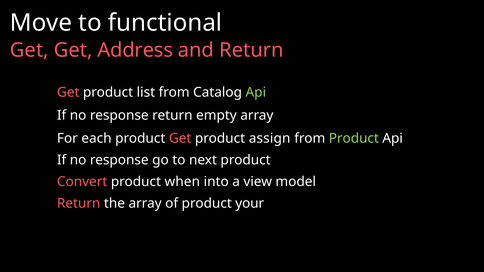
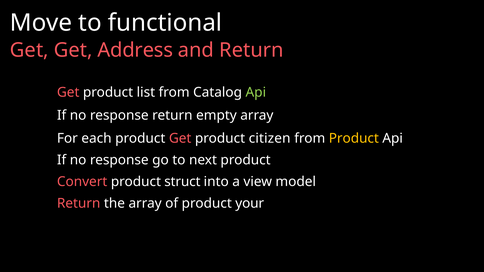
assign: assign -> citizen
Product at (354, 139) colour: light green -> yellow
when: when -> struct
